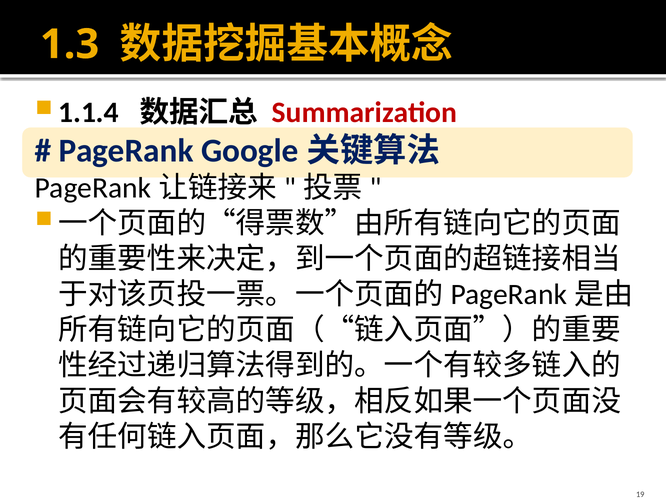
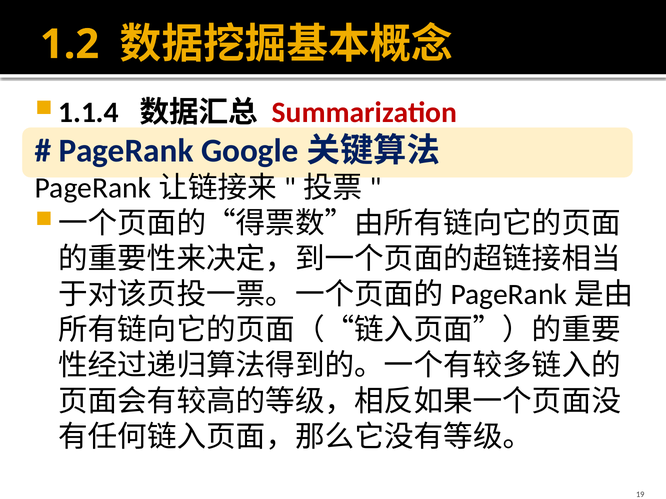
1.3: 1.3 -> 1.2
